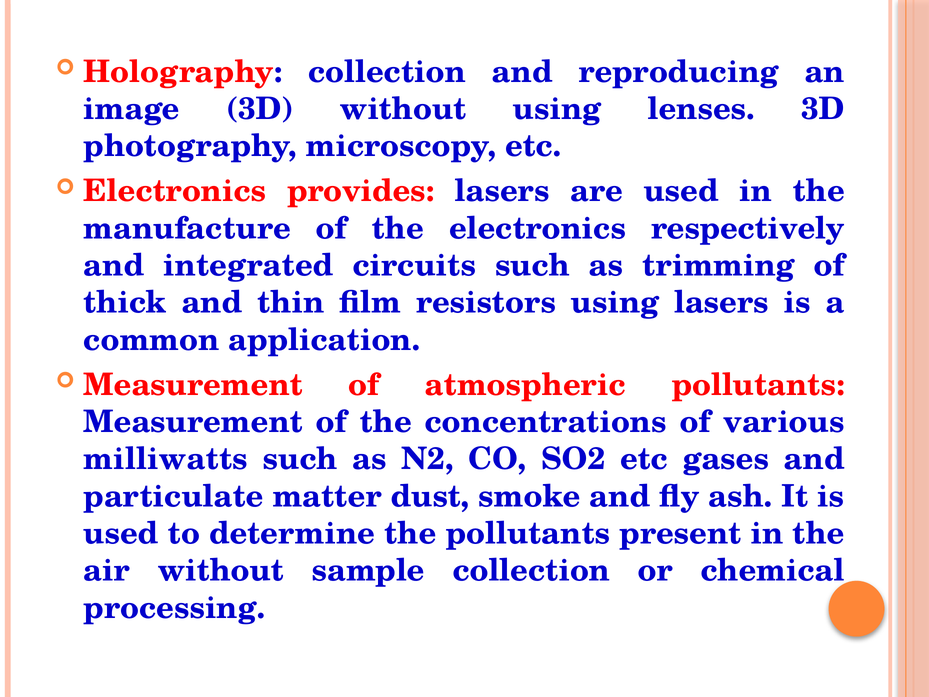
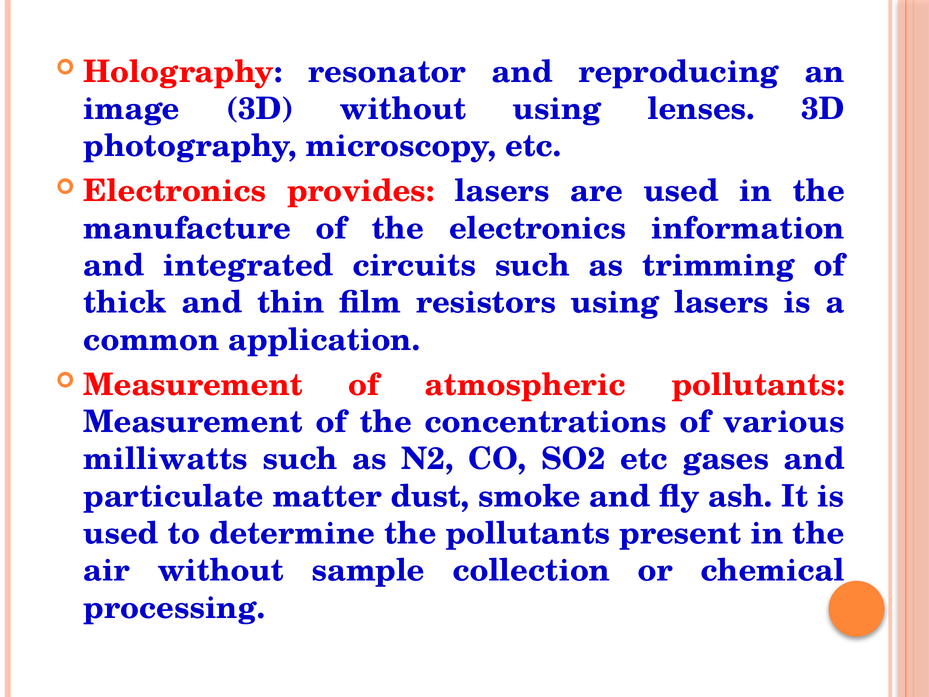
Holography collection: collection -> resonator
respectively: respectively -> information
